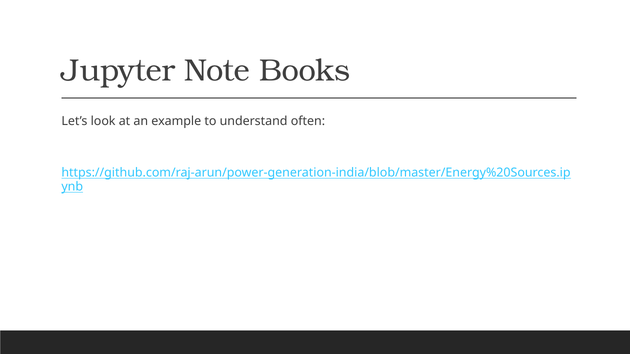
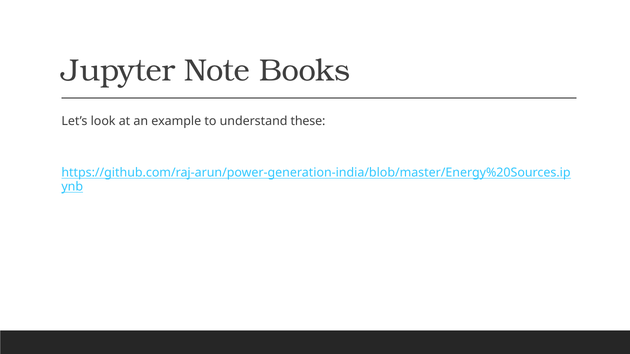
often: often -> these
